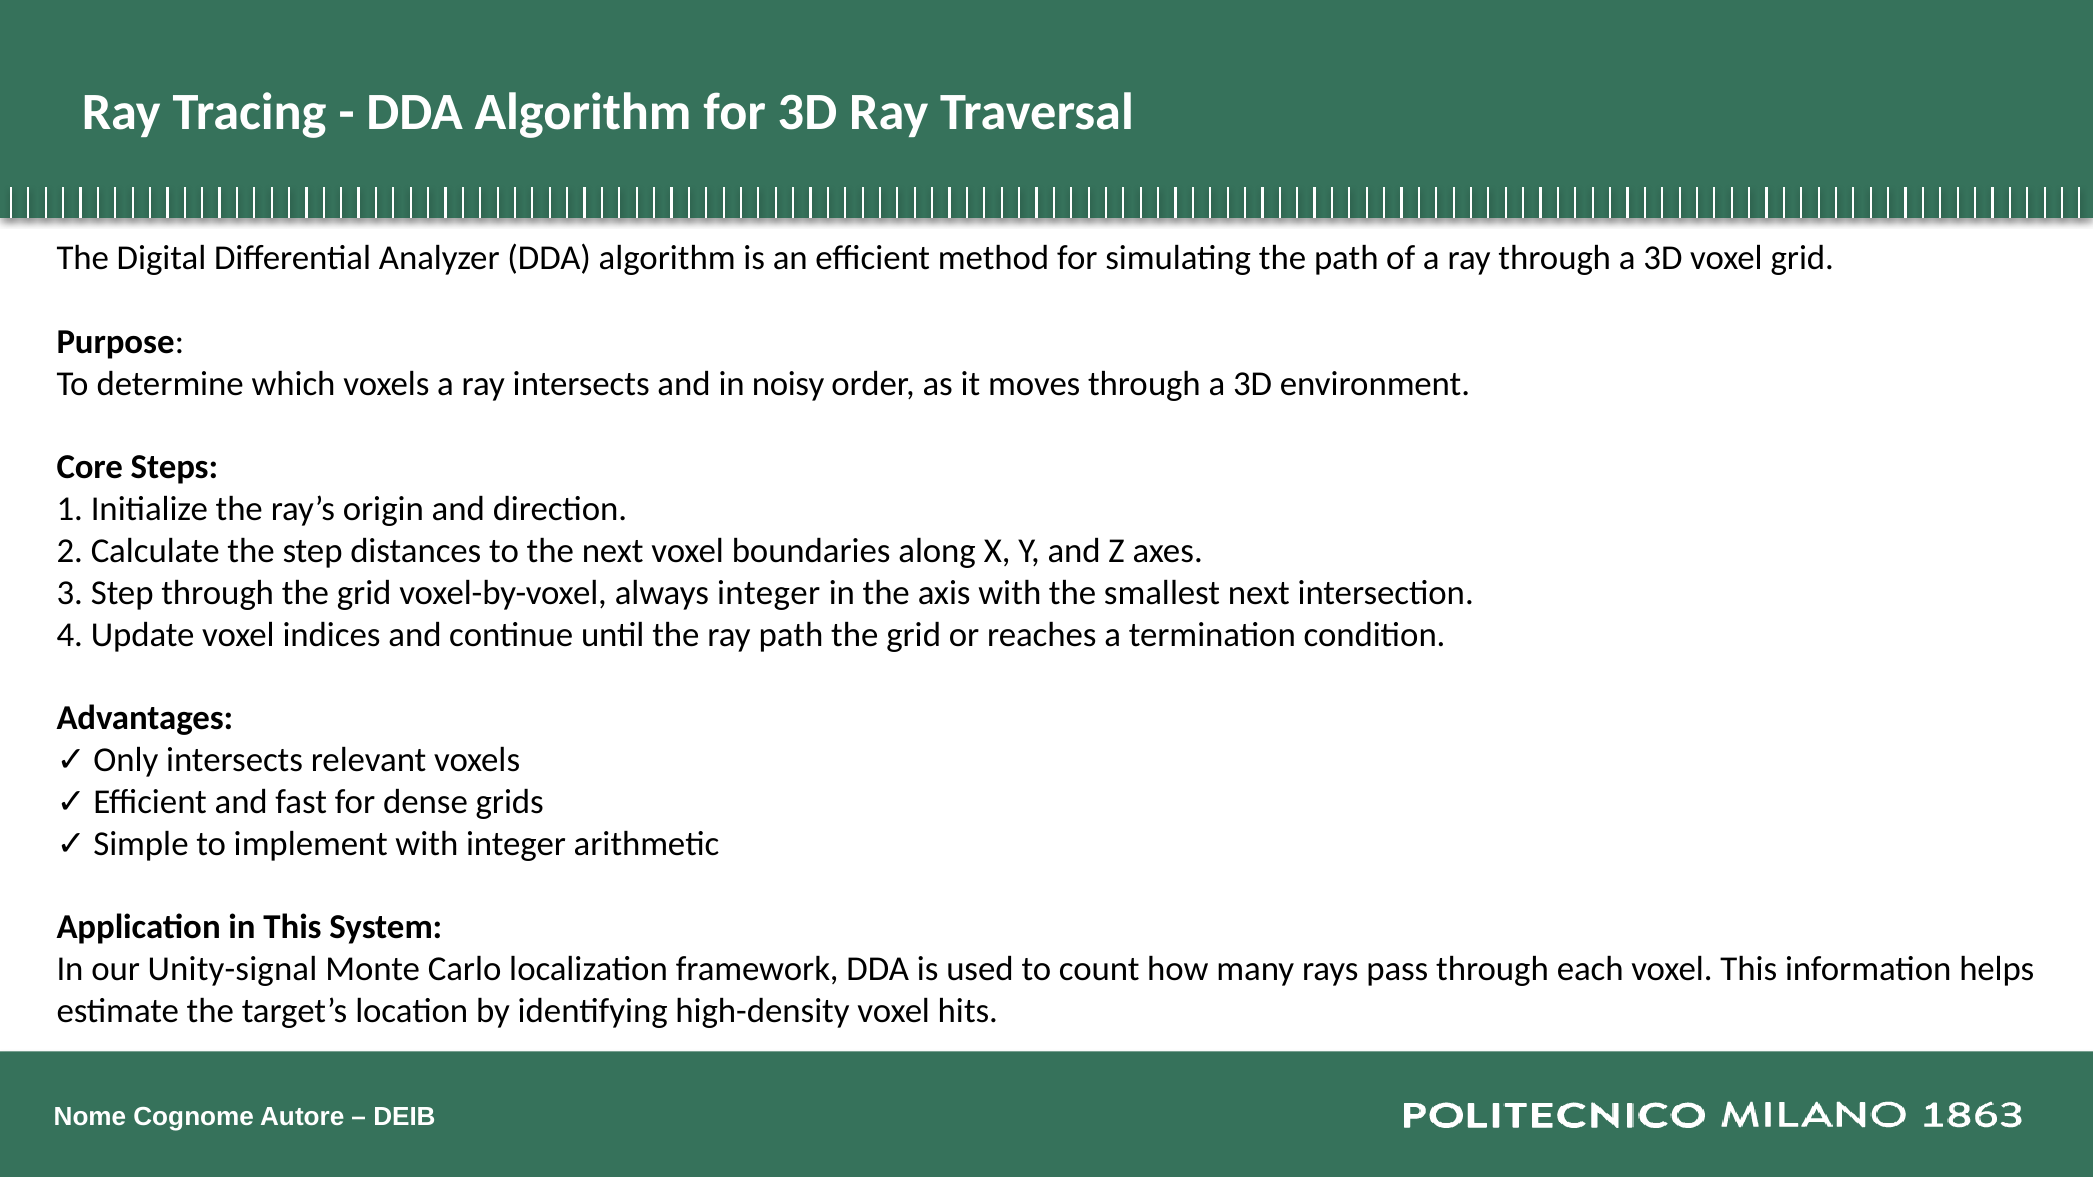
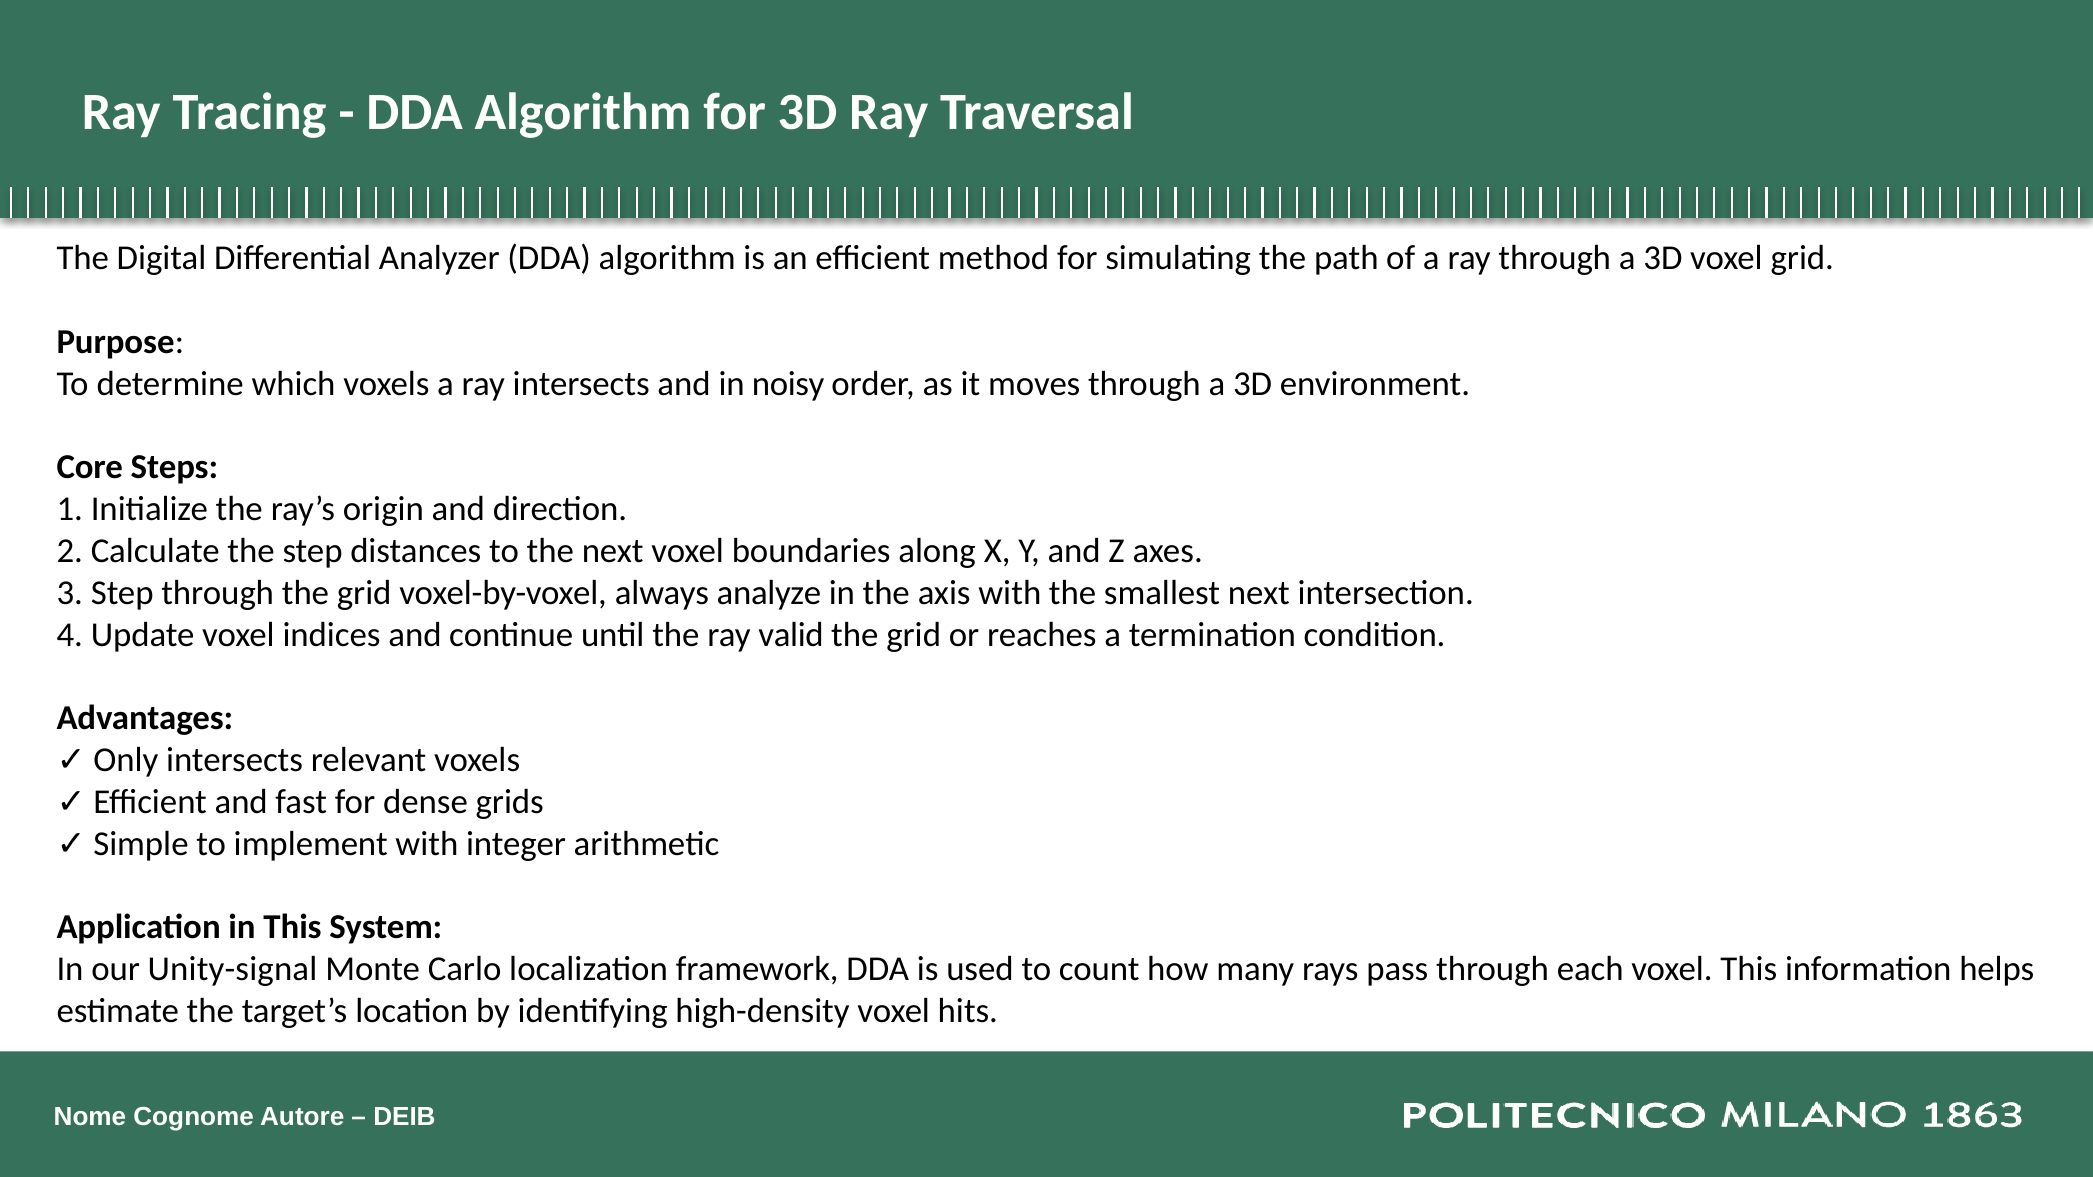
always integer: integer -> analyze
ray path: path -> valid
